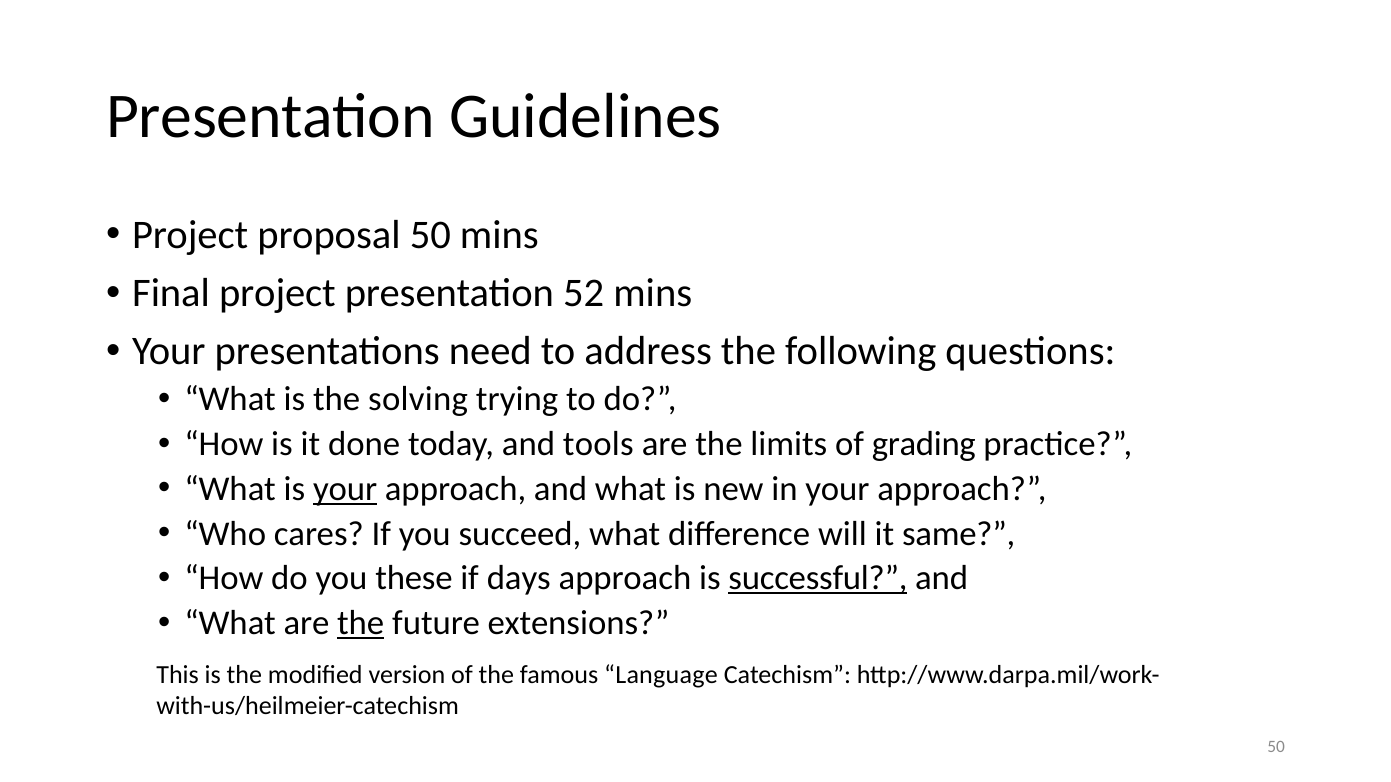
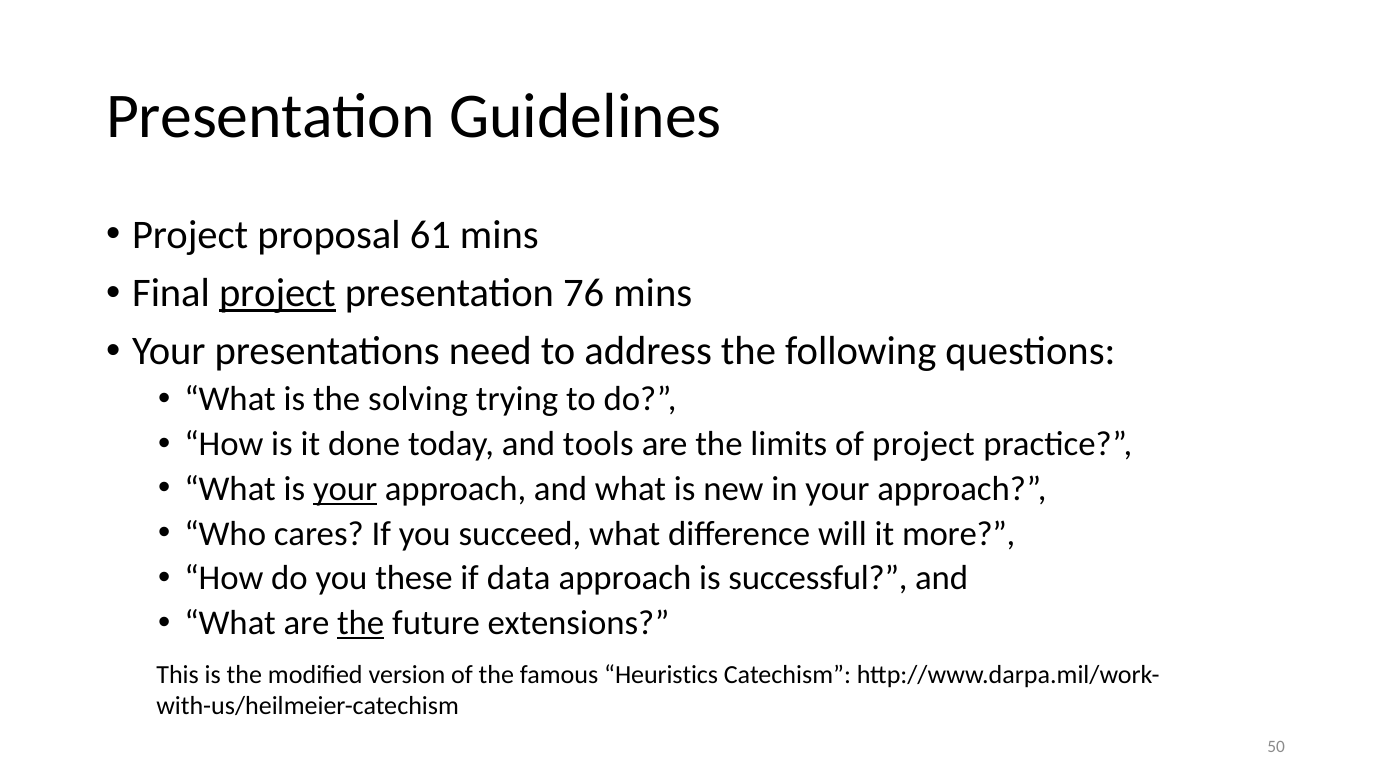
proposal 50: 50 -> 61
project at (277, 293) underline: none -> present
52: 52 -> 76
of grading: grading -> project
same: same -> more
days: days -> data
successful underline: present -> none
Language: Language -> Heuristics
